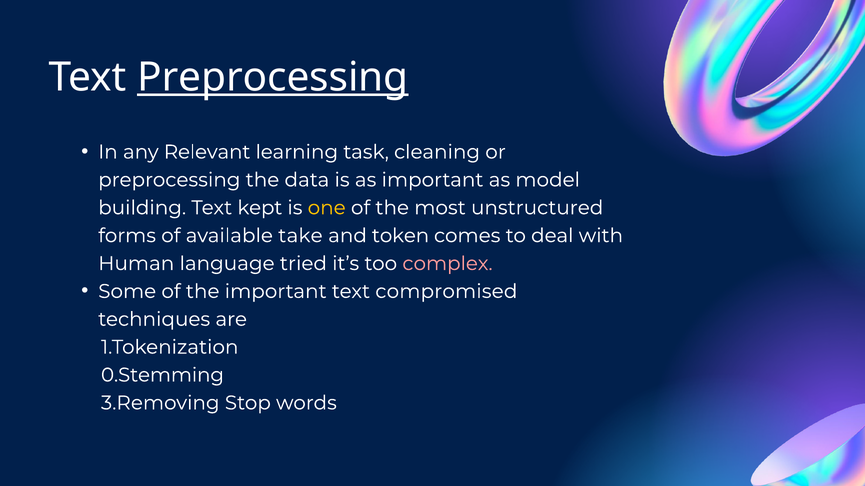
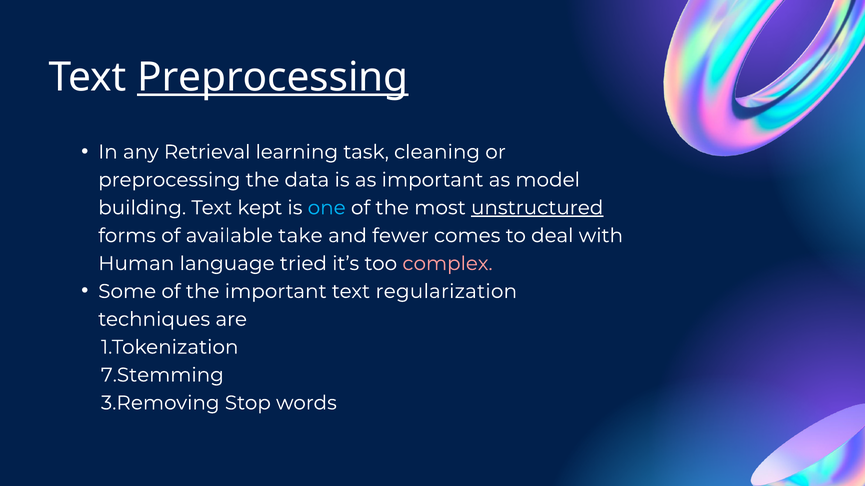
Relevant: Relevant -> Retrieval
one colour: yellow -> light blue
unstructured underline: none -> present
token: token -> fewer
compromised: compromised -> regularization
0.Stemming: 0.Stemming -> 7.Stemming
